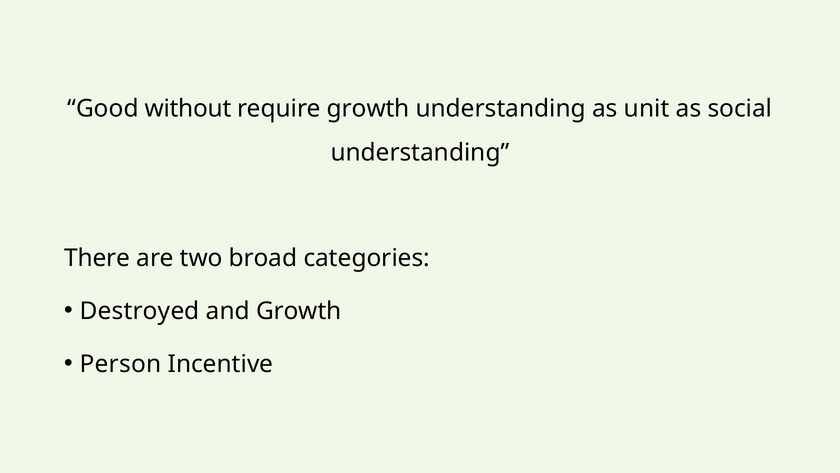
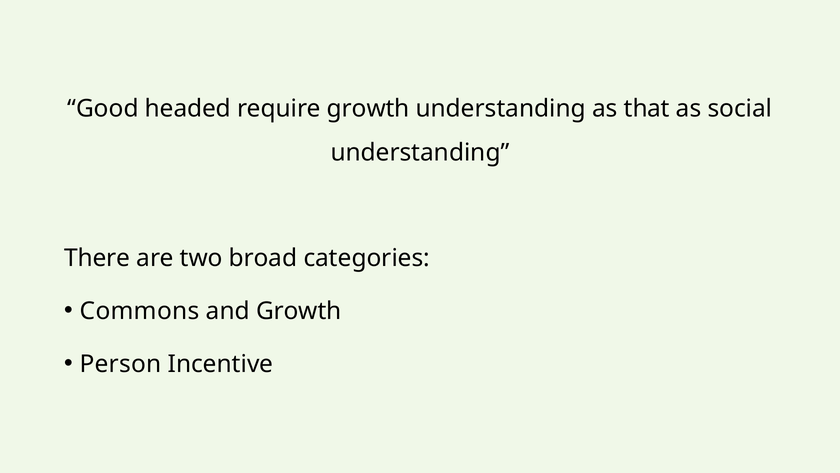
without: without -> headed
unit: unit -> that
Destroyed: Destroyed -> Commons
